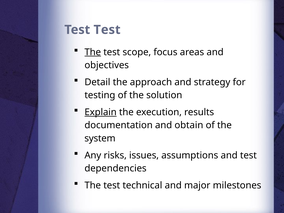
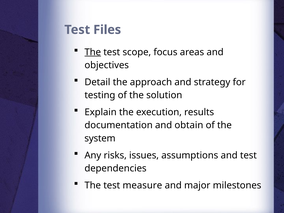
Test Test: Test -> Files
Explain underline: present -> none
technical: technical -> measure
